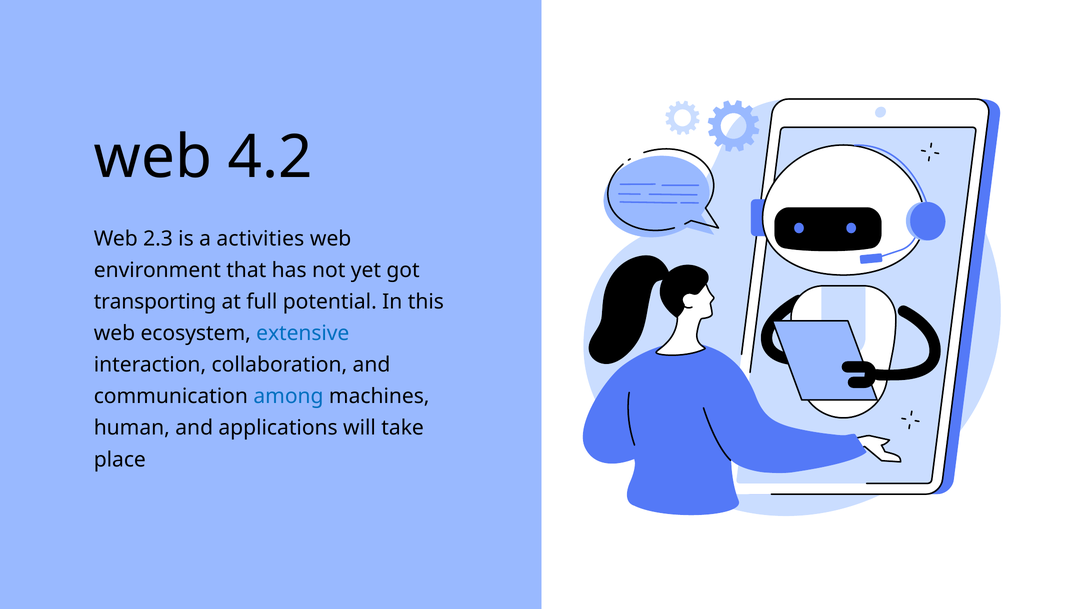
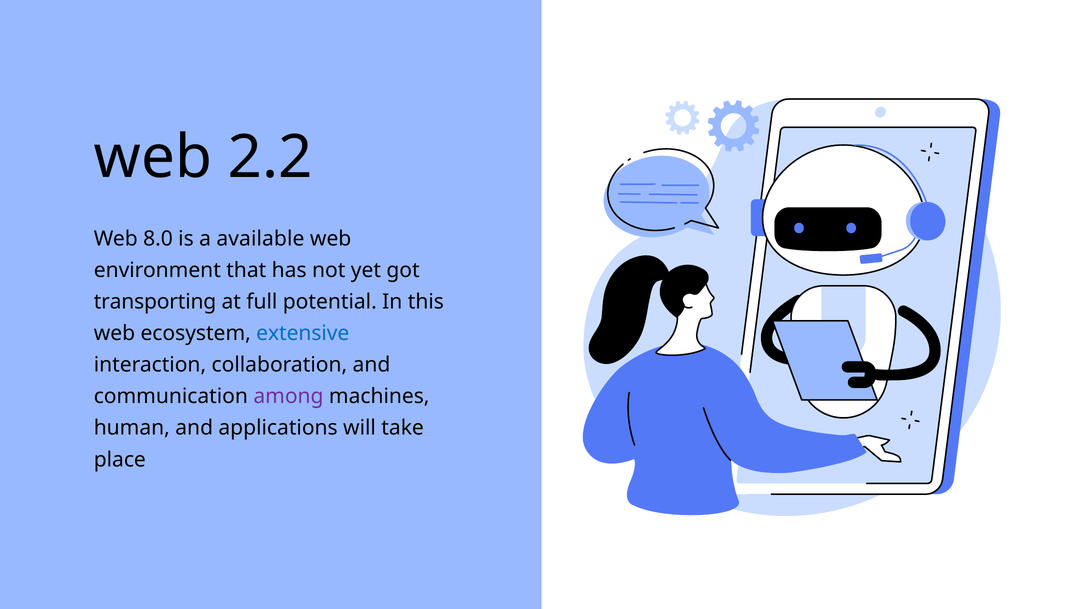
4.2: 4.2 -> 2.2
2.3: 2.3 -> 8.0
activities: activities -> available
among colour: blue -> purple
